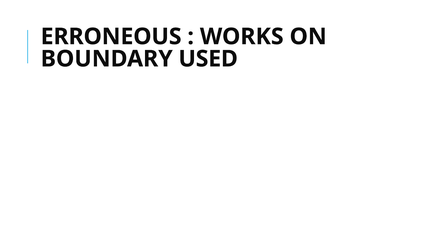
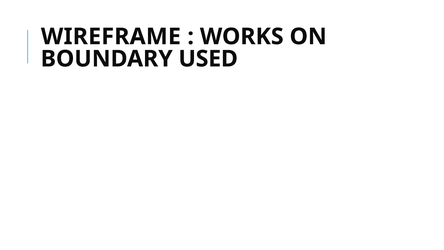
ERRONEOUS: ERRONEOUS -> WIREFRAME
